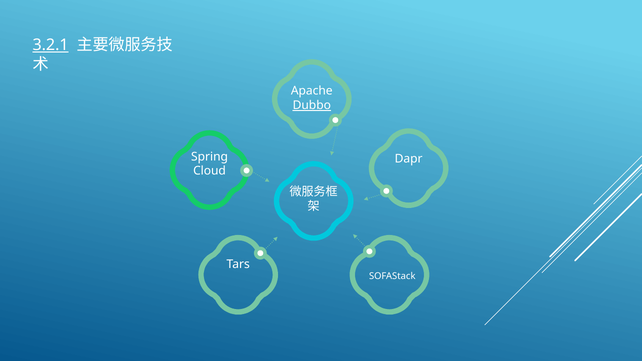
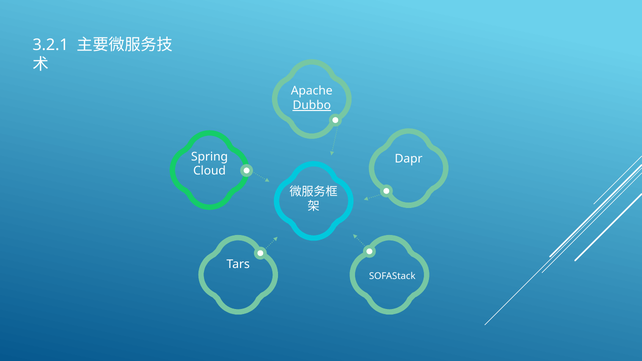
3.2.1 underline: present -> none
